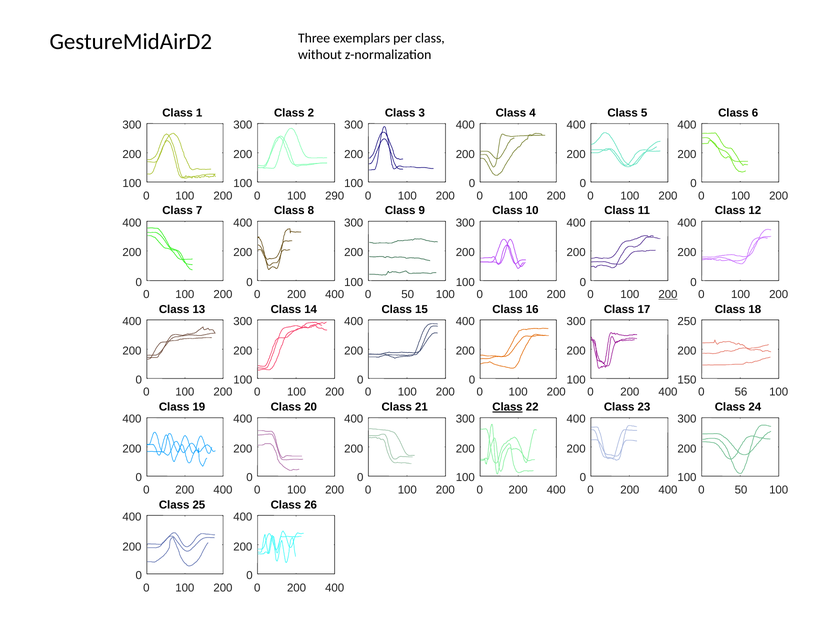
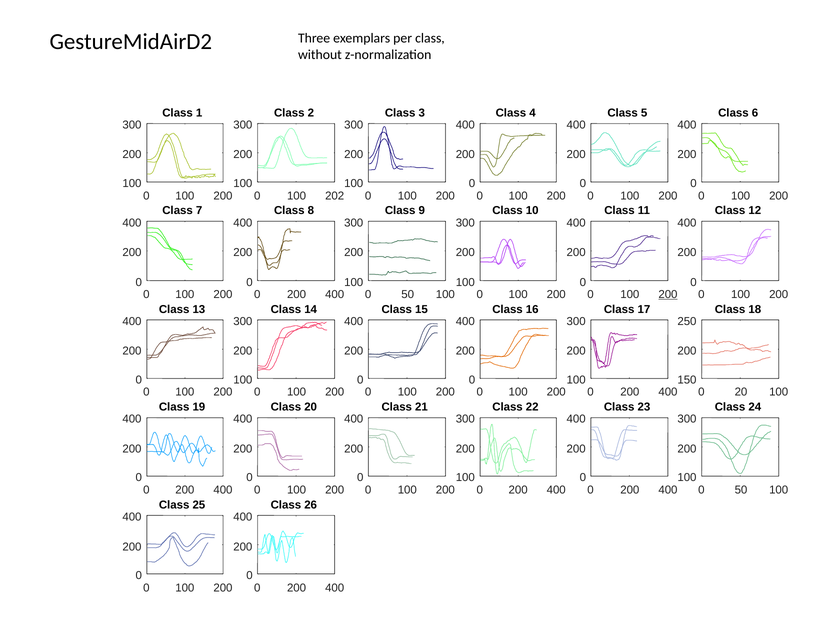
290: 290 -> 202
0 56: 56 -> 20
Class at (508, 407) underline: present -> none
